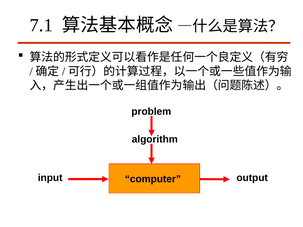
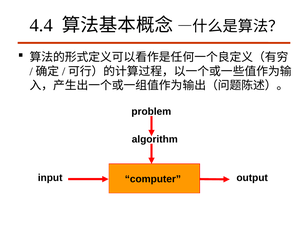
7.1: 7.1 -> 4.4
